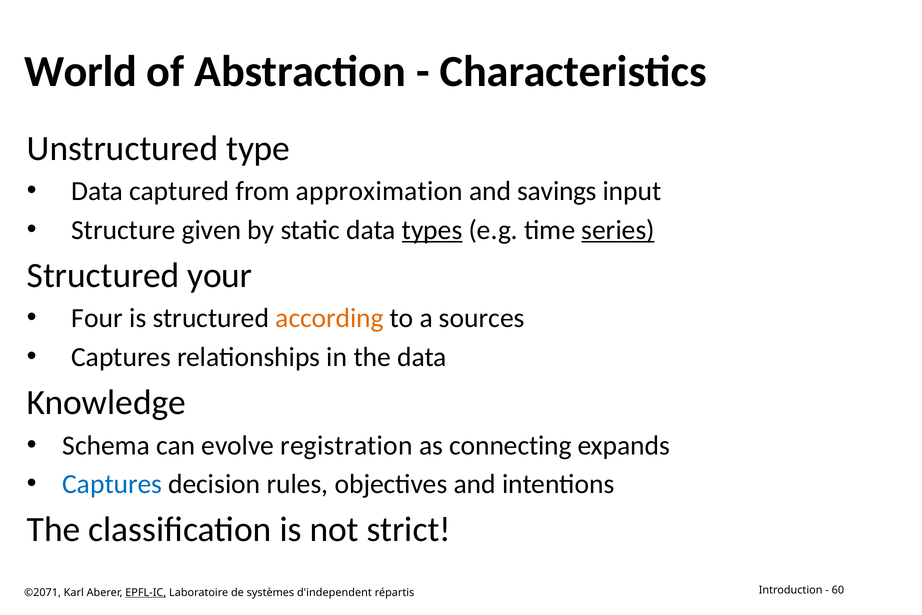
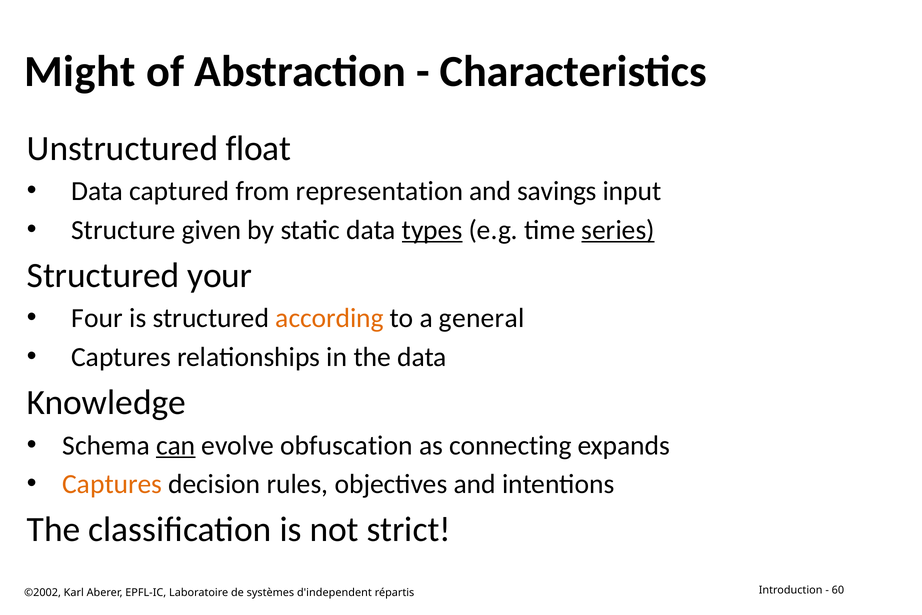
World: World -> Might
type: type -> float
approximation: approximation -> representation
sources: sources -> general
can underline: none -> present
registration: registration -> obfuscation
Captures at (112, 484) colour: blue -> orange
©2071: ©2071 -> ©2002
EPFL-IC underline: present -> none
